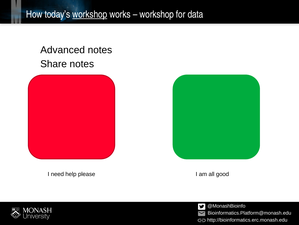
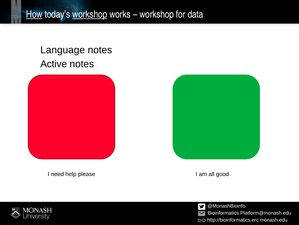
How underline: none -> present
Advanced: Advanced -> Language
Share: Share -> Active
